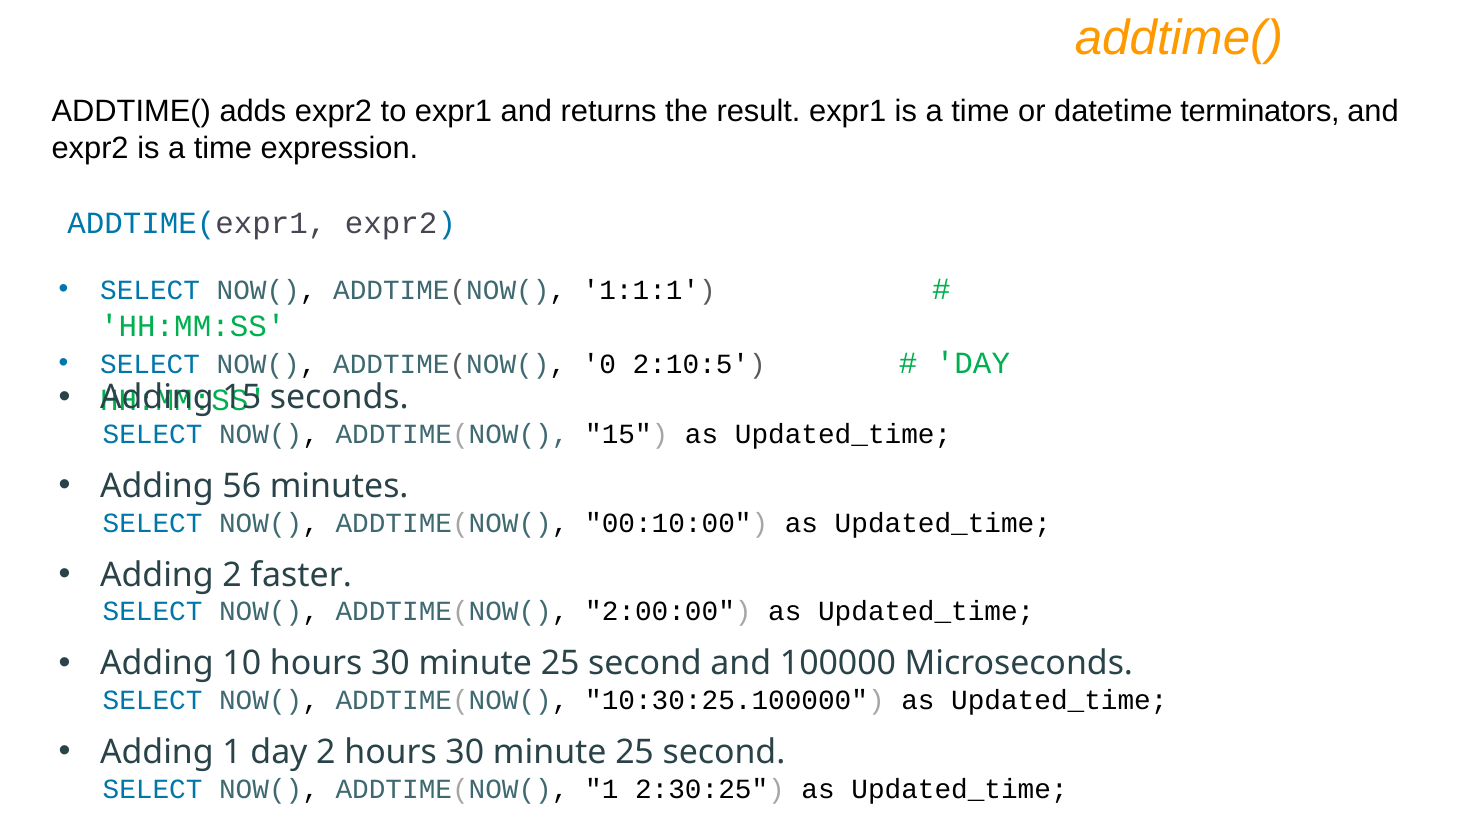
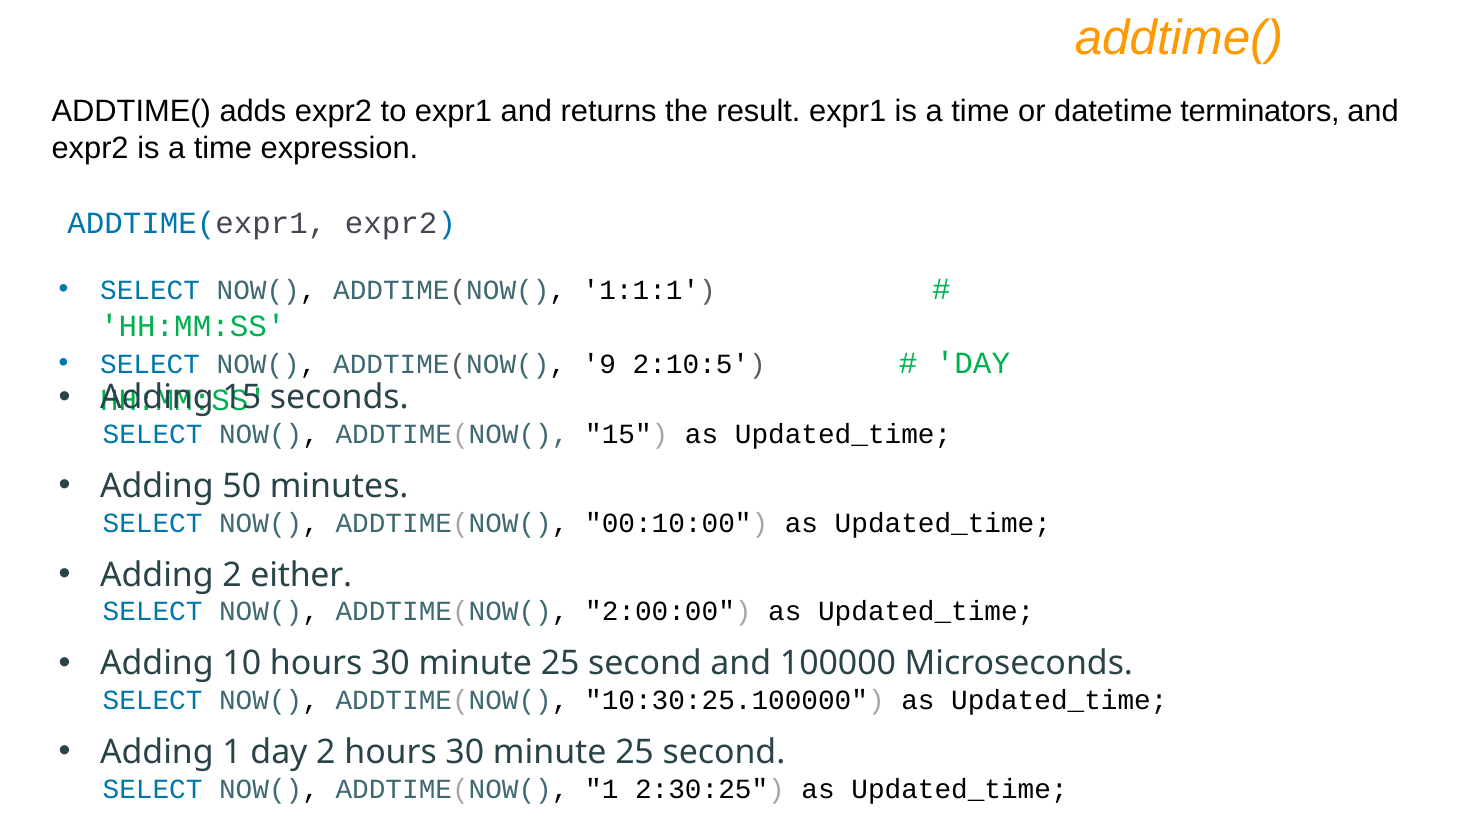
0: 0 -> 9
56: 56 -> 50
faster: faster -> either
